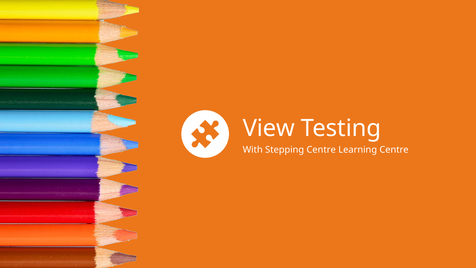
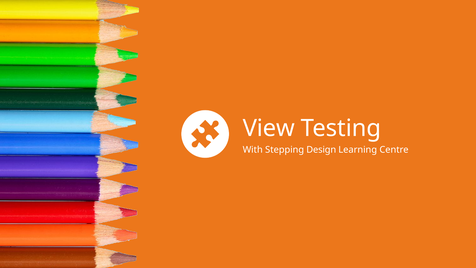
Stepping Centre: Centre -> Design
